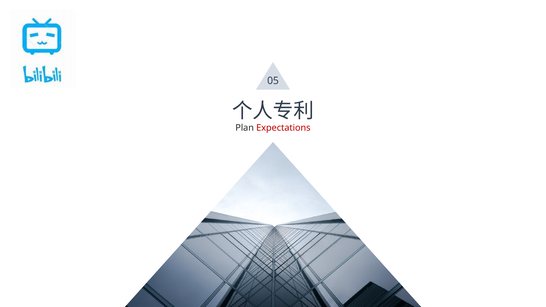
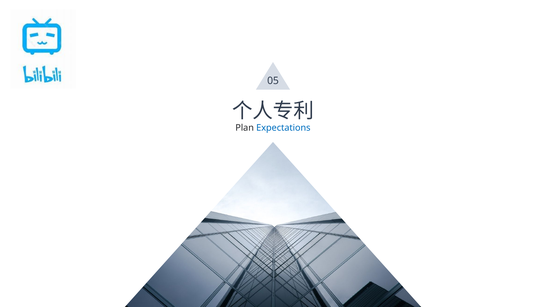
Expectations colour: red -> blue
